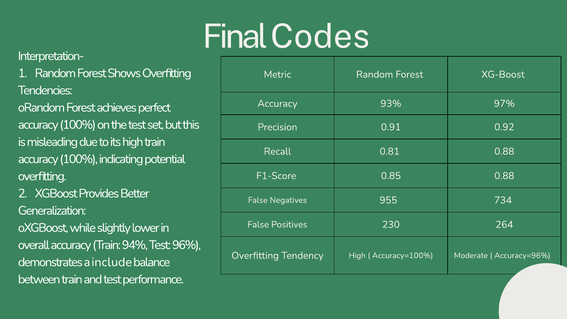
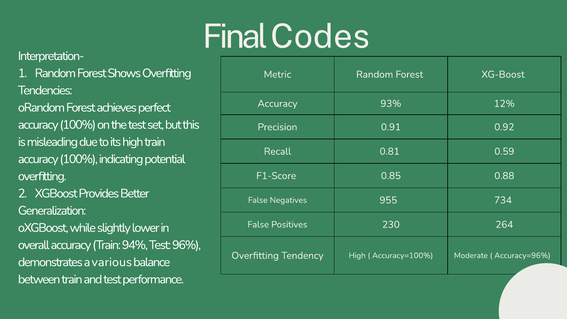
97%: 97% -> 12%
0.81 0.88: 0.88 -> 0.59
include: include -> various
